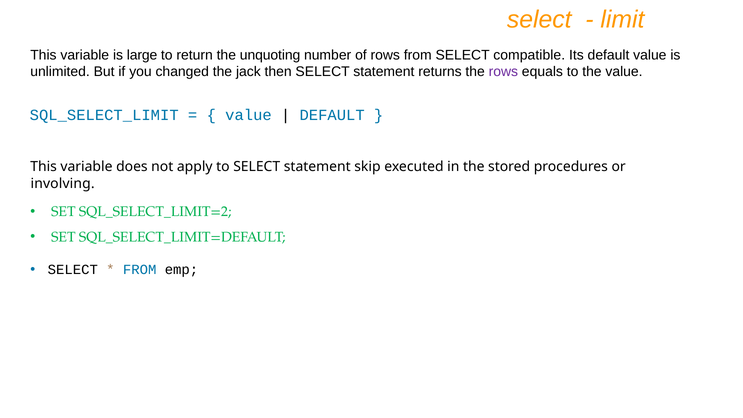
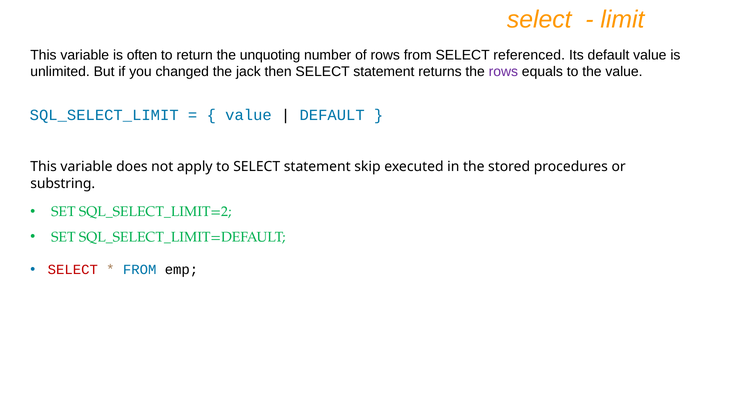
large: large -> often
compatible: compatible -> referenced
involving: involving -> substring
SELECT at (73, 270) colour: black -> red
